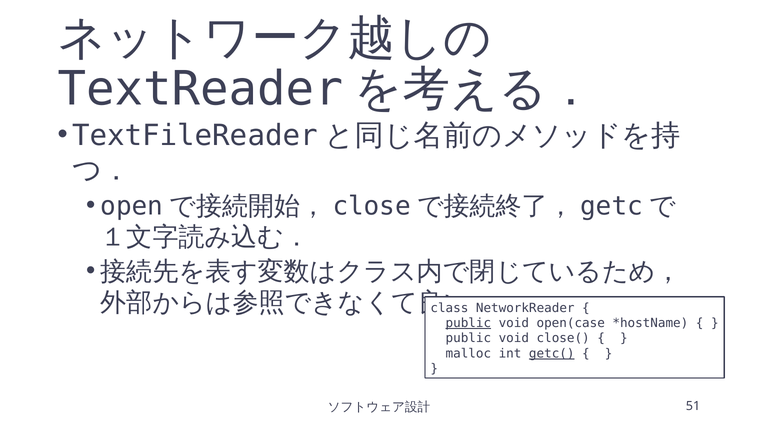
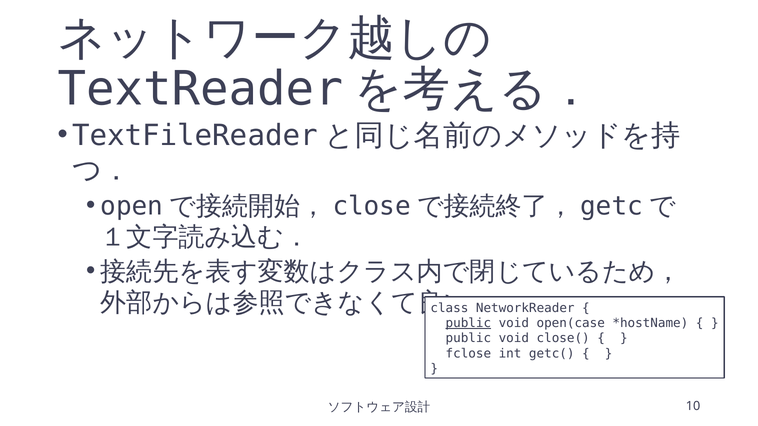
malloc: malloc -> fclose
getc( underline: present -> none
51: 51 -> 10
